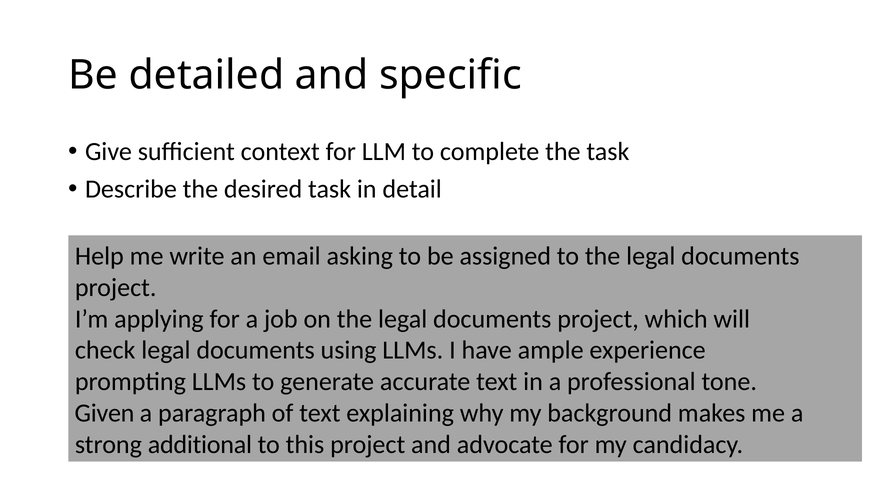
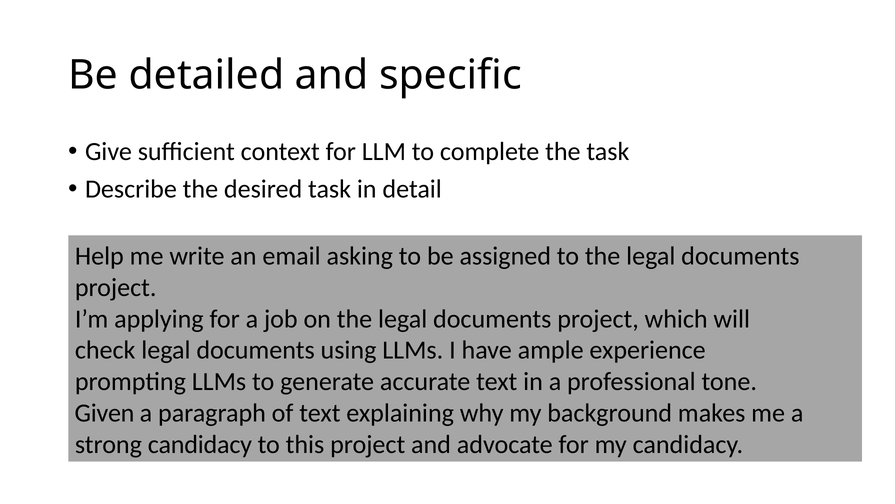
strong additional: additional -> candidacy
